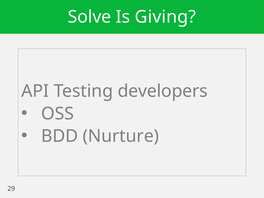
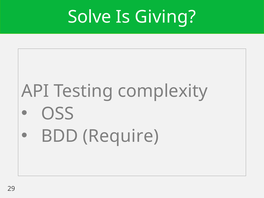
developers: developers -> complexity
Nurture: Nurture -> Require
